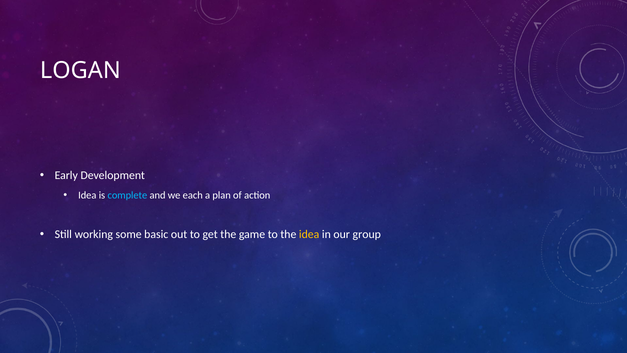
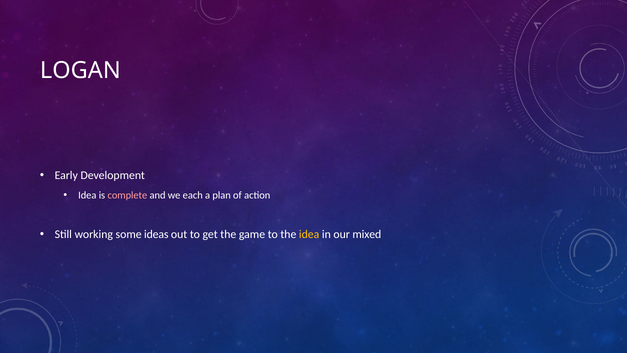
complete colour: light blue -> pink
basic: basic -> ideas
group: group -> mixed
